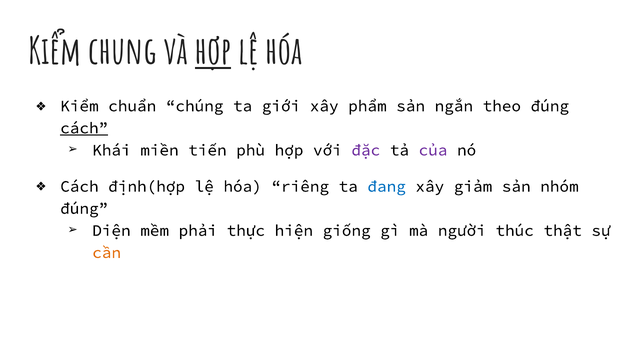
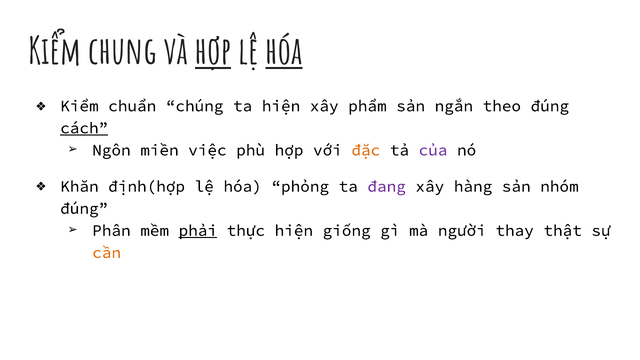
hóa at (284, 52) underline: none -> present
ta giới: giới -> hiện
Khái: Khái -> Ngôn
tiến: tiến -> việc
đặc colour: purple -> orange
Cách at (79, 186): Cách -> Khăn
riêng: riêng -> phỏng
đang colour: blue -> purple
giảm: giảm -> hàng
Diện: Diện -> Phân
phải underline: none -> present
thúc: thúc -> thay
